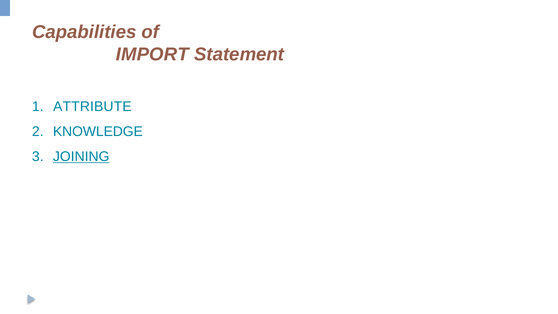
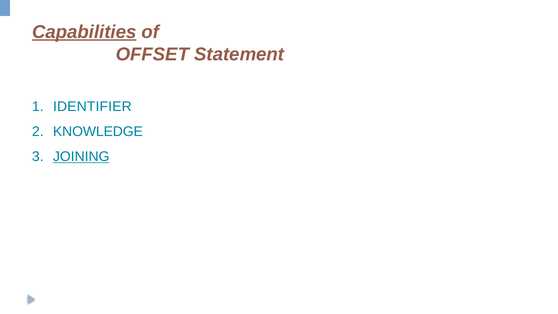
Capabilities underline: none -> present
IMPORT: IMPORT -> OFFSET
ATTRIBUTE: ATTRIBUTE -> IDENTIFIER
